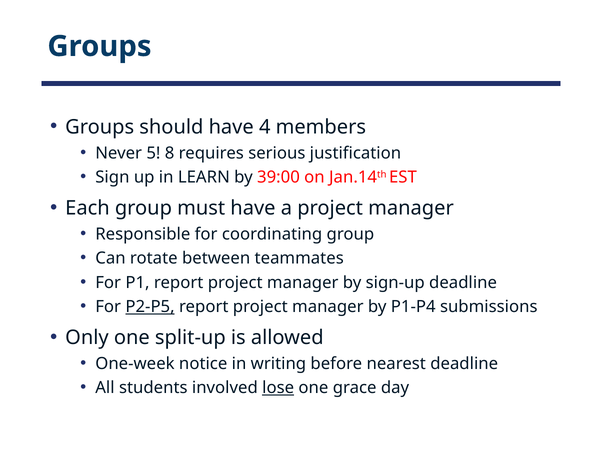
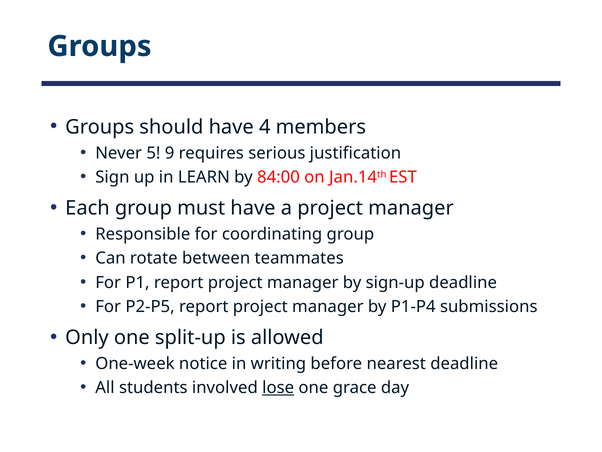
8: 8 -> 9
39:00: 39:00 -> 84:00
P2-P5 underline: present -> none
